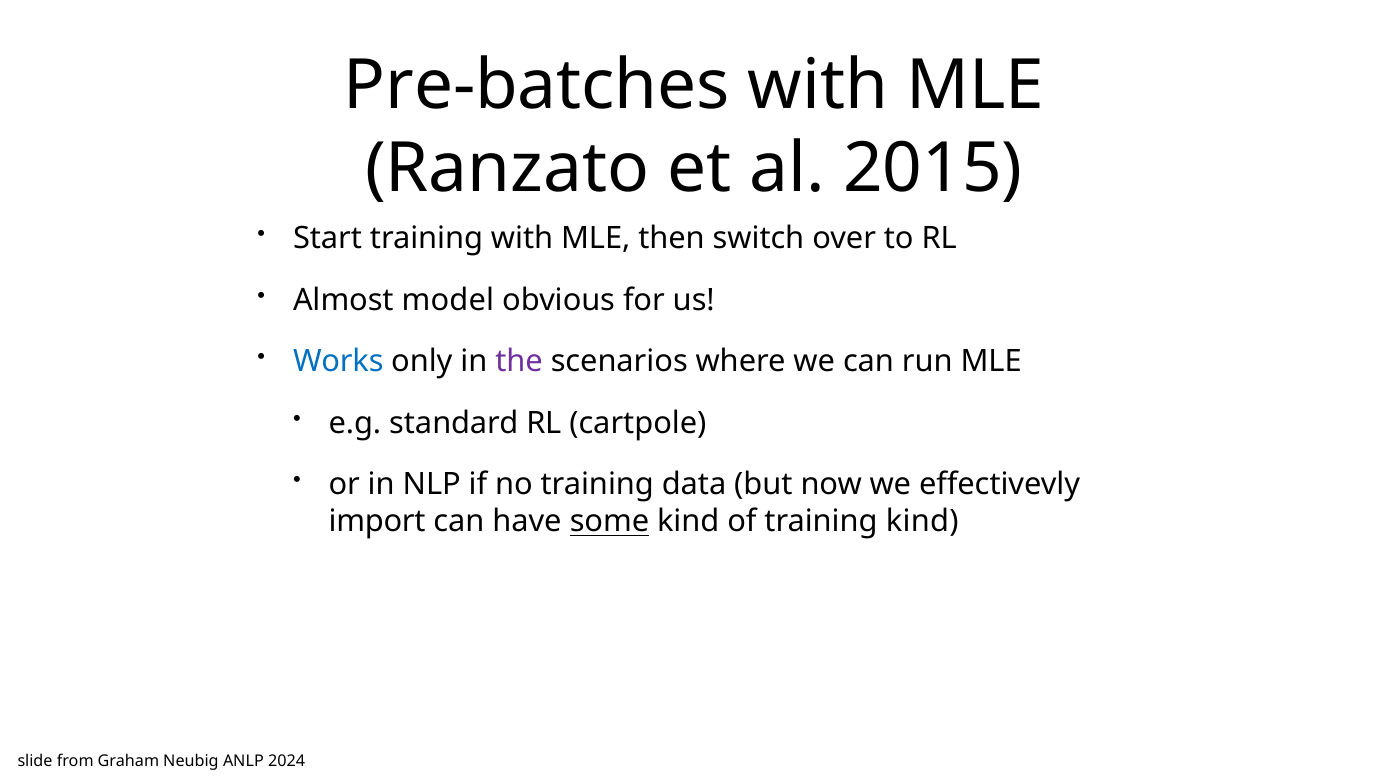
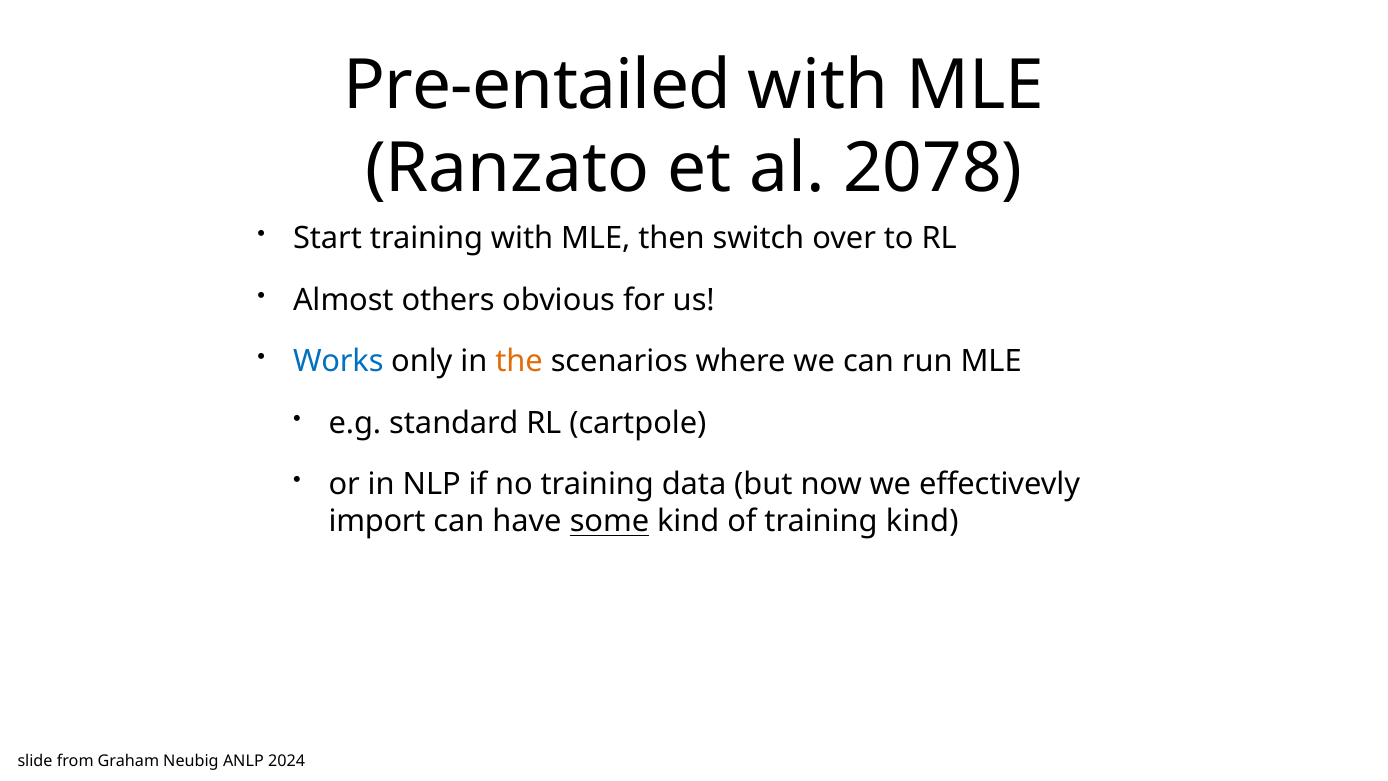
Pre-batches: Pre-batches -> Pre-entailed
2015: 2015 -> 2078
model: model -> others
the colour: purple -> orange
